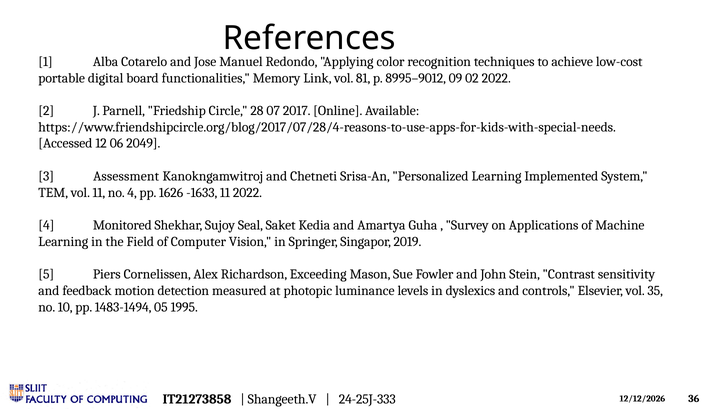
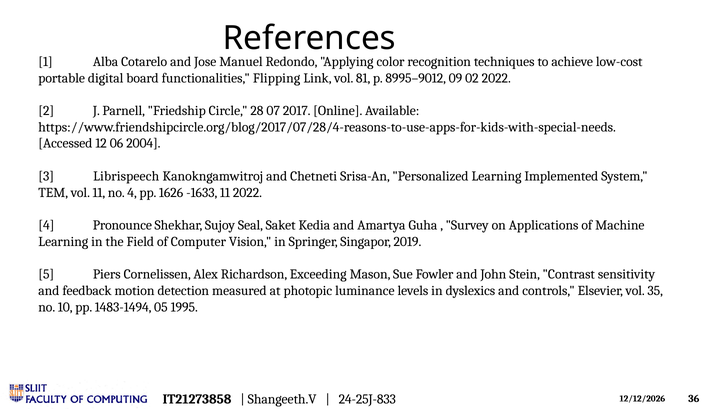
Memory: Memory -> Flipping
2049: 2049 -> 2004
Assessment: Assessment -> Librispeech
Monitored: Monitored -> Pronounce
24-25J-333: 24-25J-333 -> 24-25J-833
